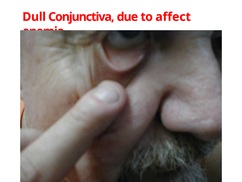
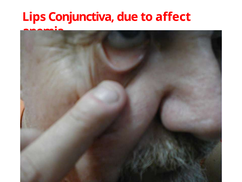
Dull: Dull -> Lips
